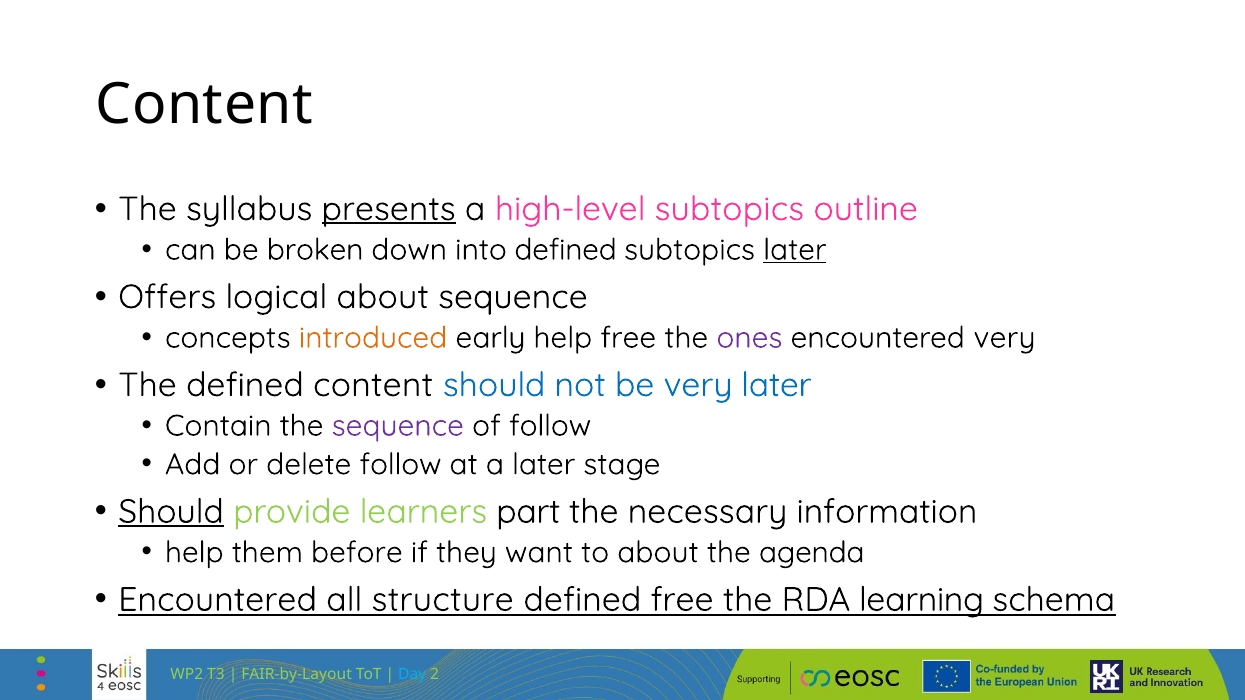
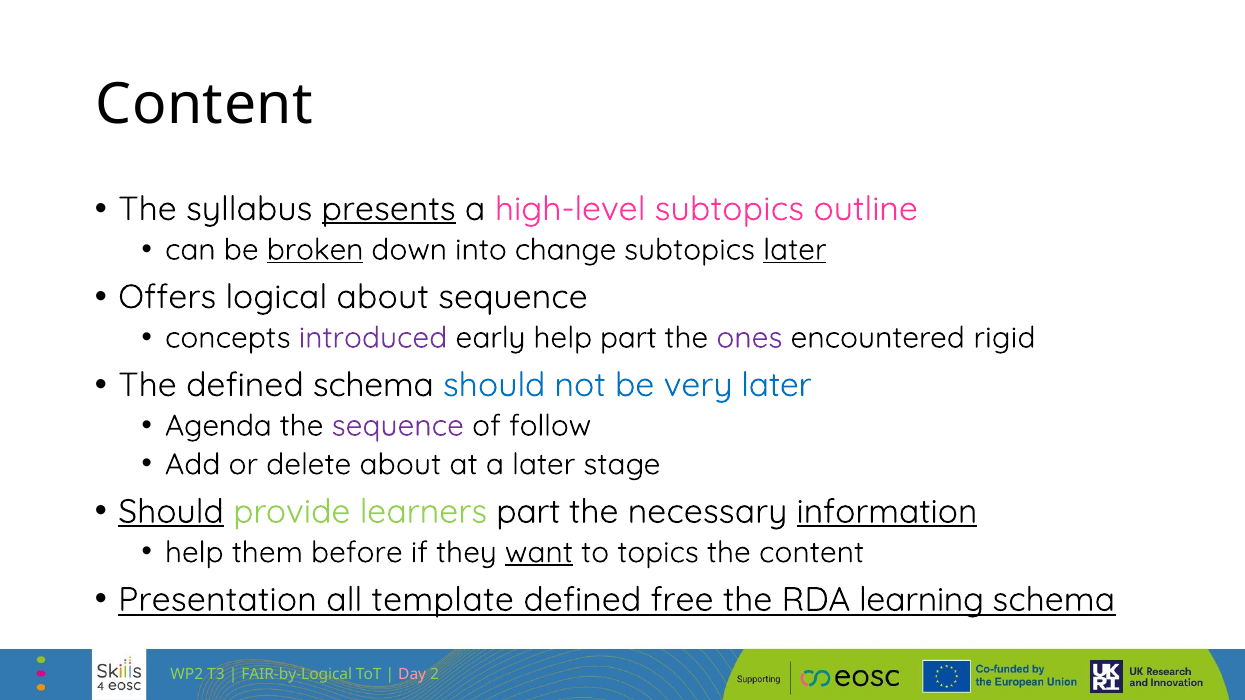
broken underline: none -> present
into defined: defined -> change
introduced colour: orange -> purple
help free: free -> part
encountered very: very -> rigid
defined content: content -> schema
Contain: Contain -> Agenda
delete follow: follow -> about
information underline: none -> present
want underline: none -> present
to about: about -> topics
the agenda: agenda -> content
Encountered at (218, 600): Encountered -> Presentation
structure: structure -> template
FAIR-by-Layout: FAIR-by-Layout -> FAIR-by-Logical
Day colour: light blue -> pink
